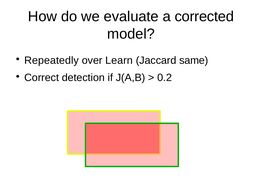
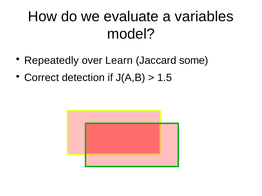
corrected: corrected -> variables
same: same -> some
0.2: 0.2 -> 1.5
